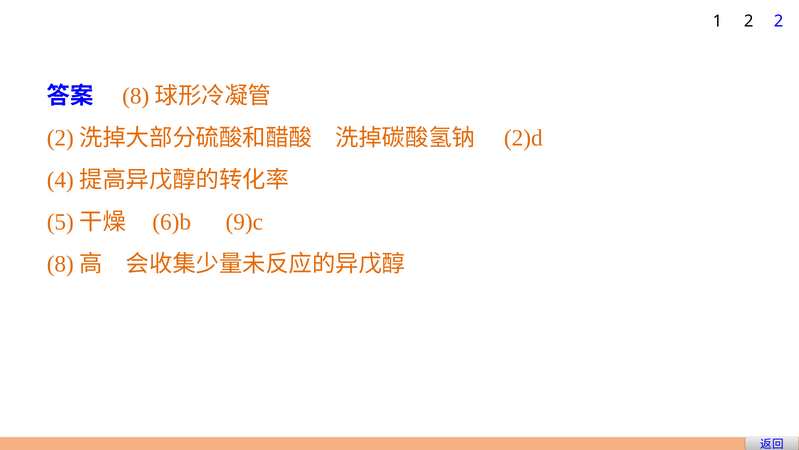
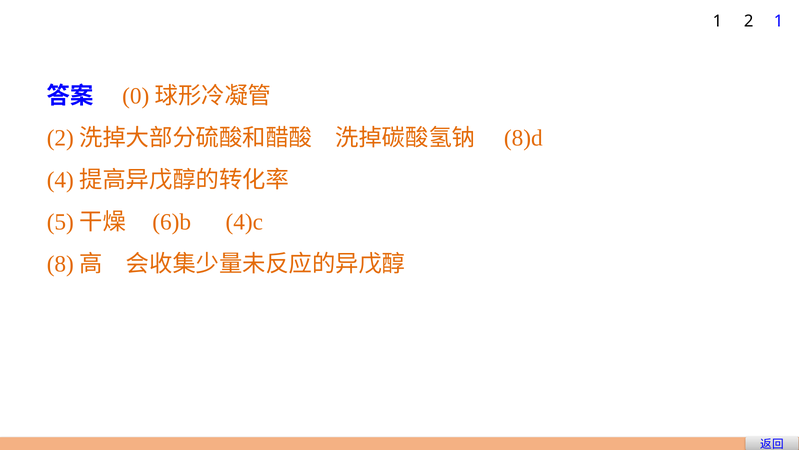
2 2: 2 -> 1
8 at (136, 96): 8 -> 0
2)d: 2)d -> 8)d
9)c: 9)c -> 4)c
